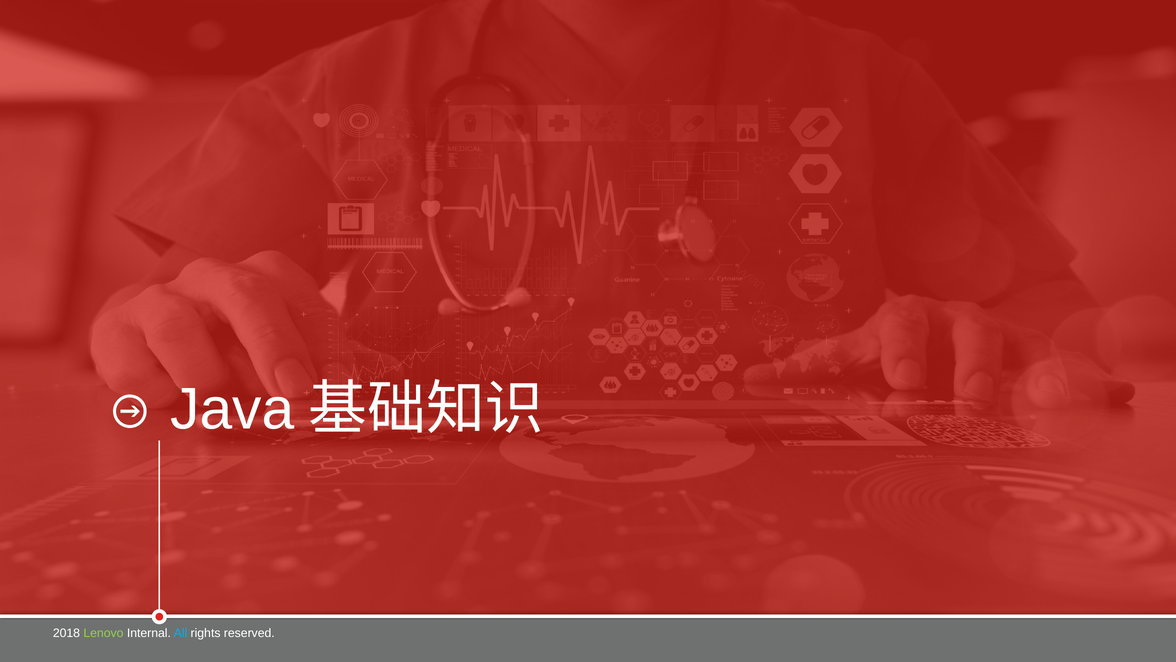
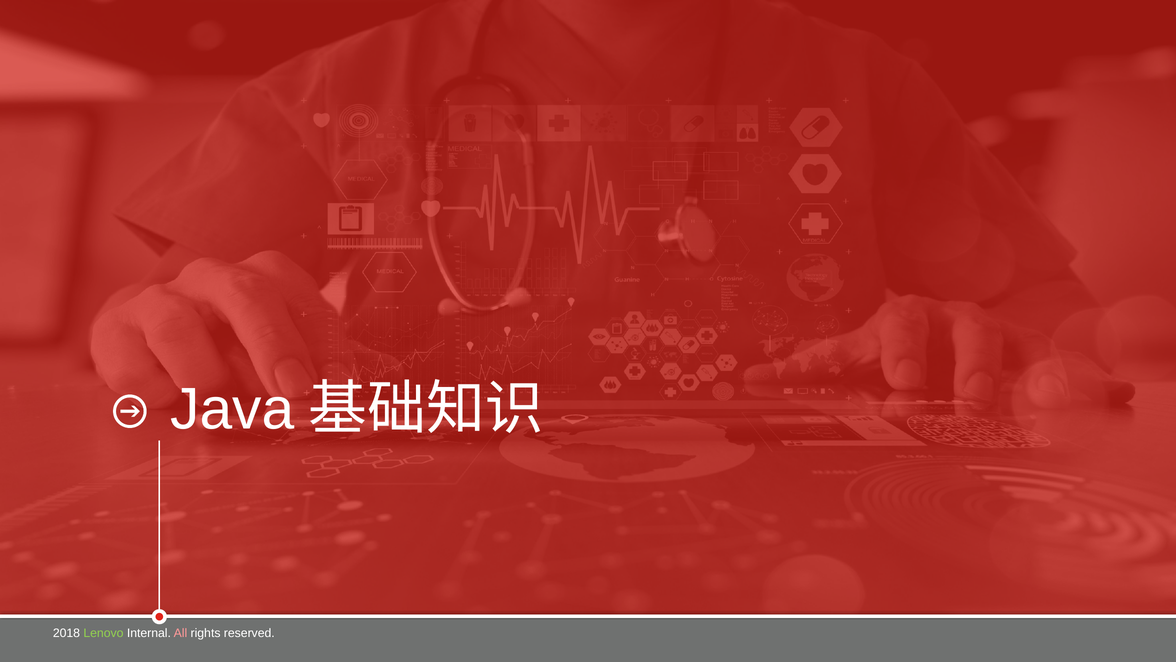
All colour: light blue -> pink
